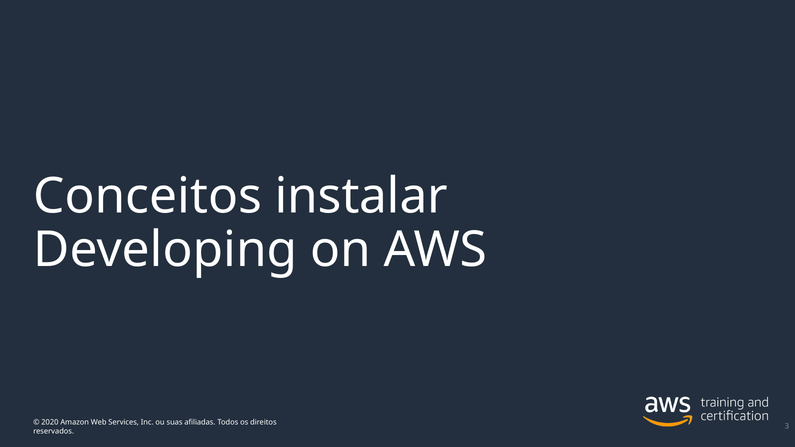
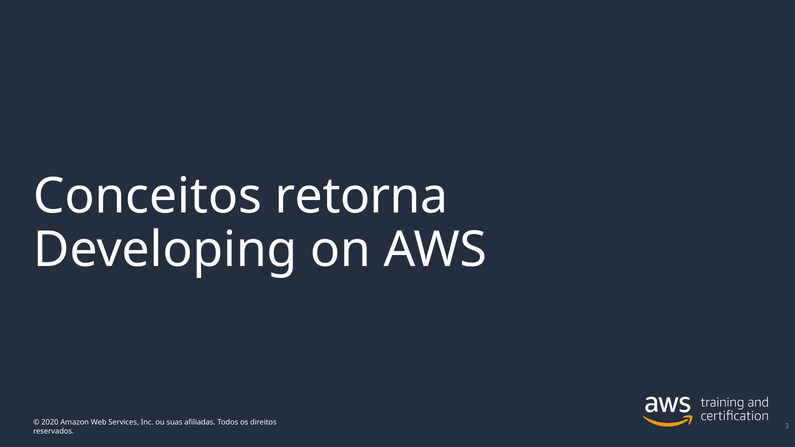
instalar: instalar -> retorna
